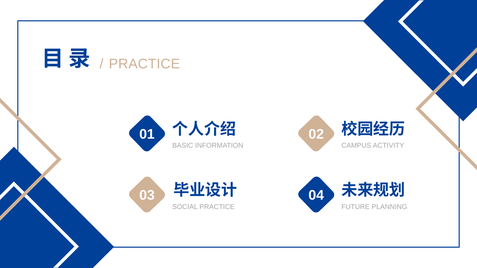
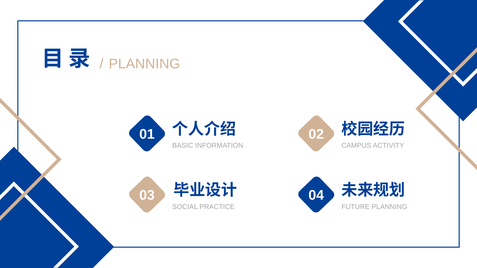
PRACTICE at (144, 64): PRACTICE -> PLANNING
